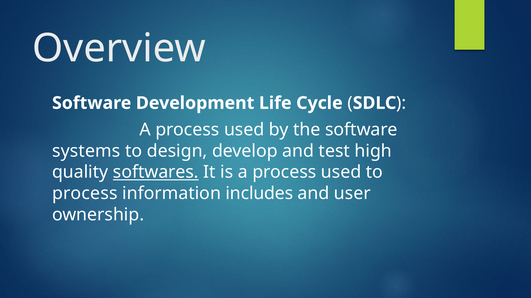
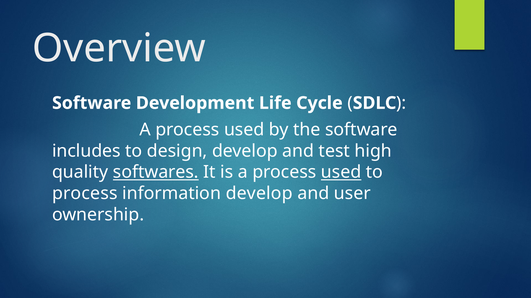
systems: systems -> includes
used at (341, 173) underline: none -> present
information includes: includes -> develop
